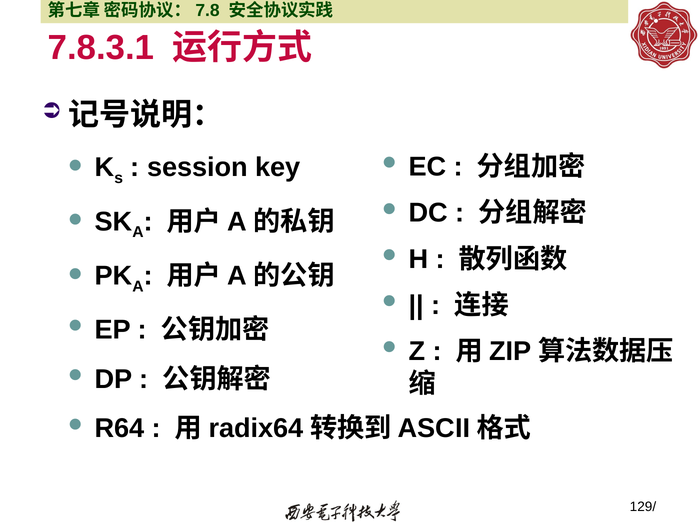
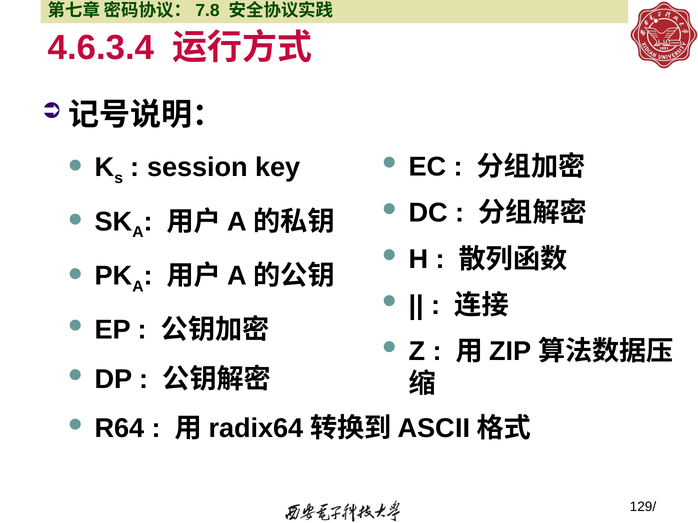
7.8.3.1: 7.8.3.1 -> 4.6.3.4
